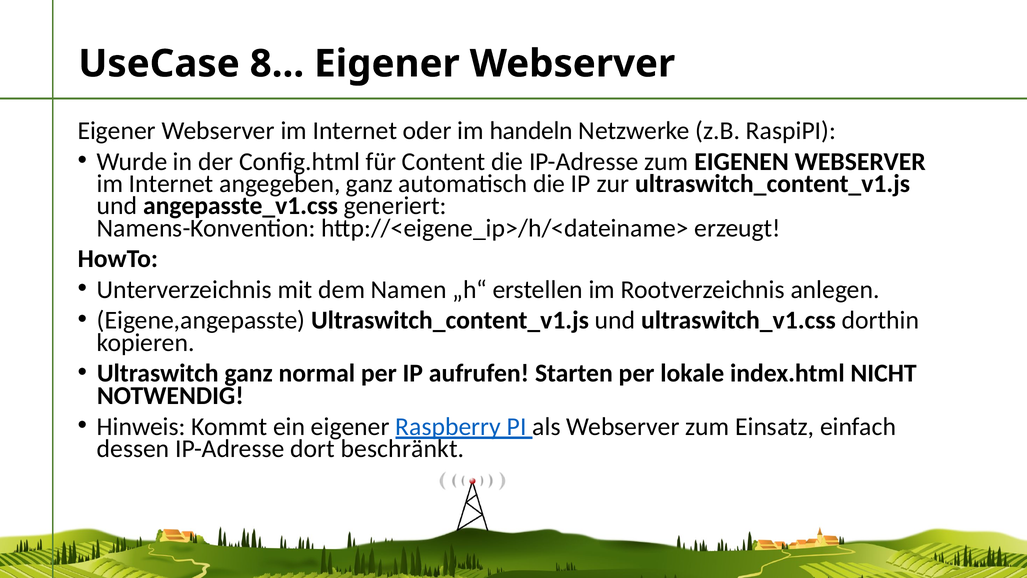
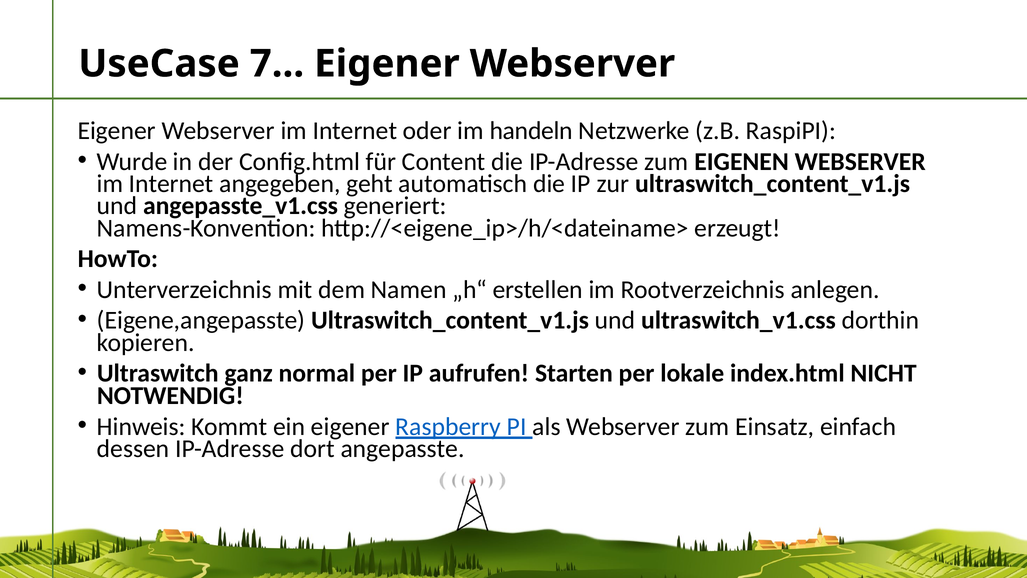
8: 8 -> 7
angegeben ganz: ganz -> geht
beschränkt: beschränkt -> angepasste
